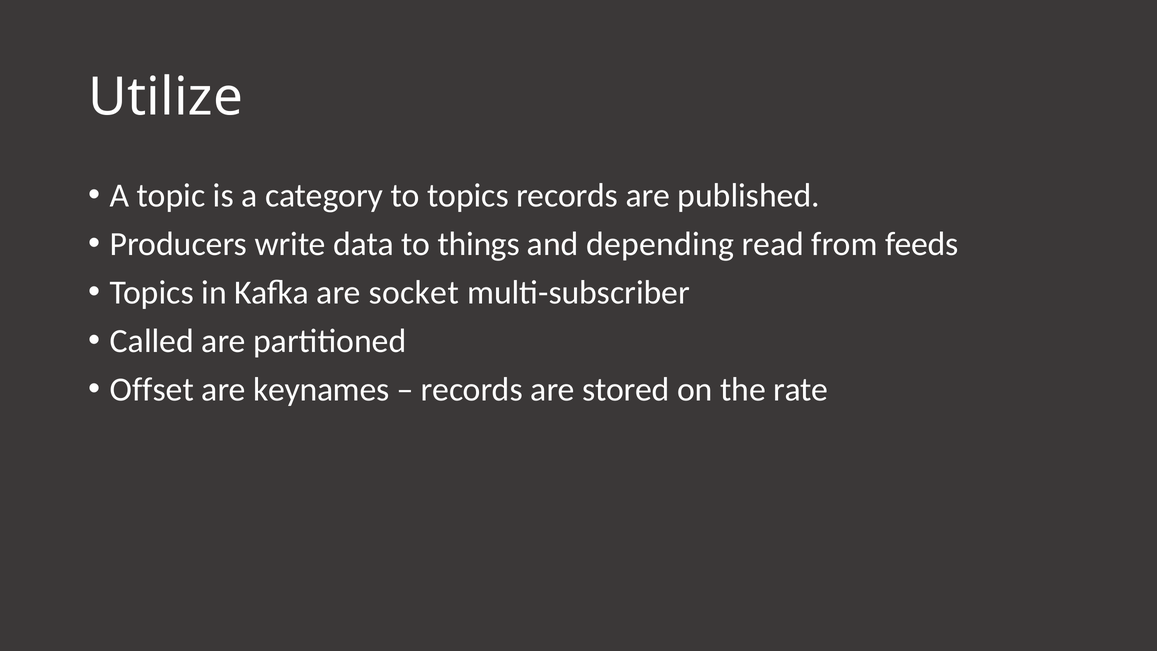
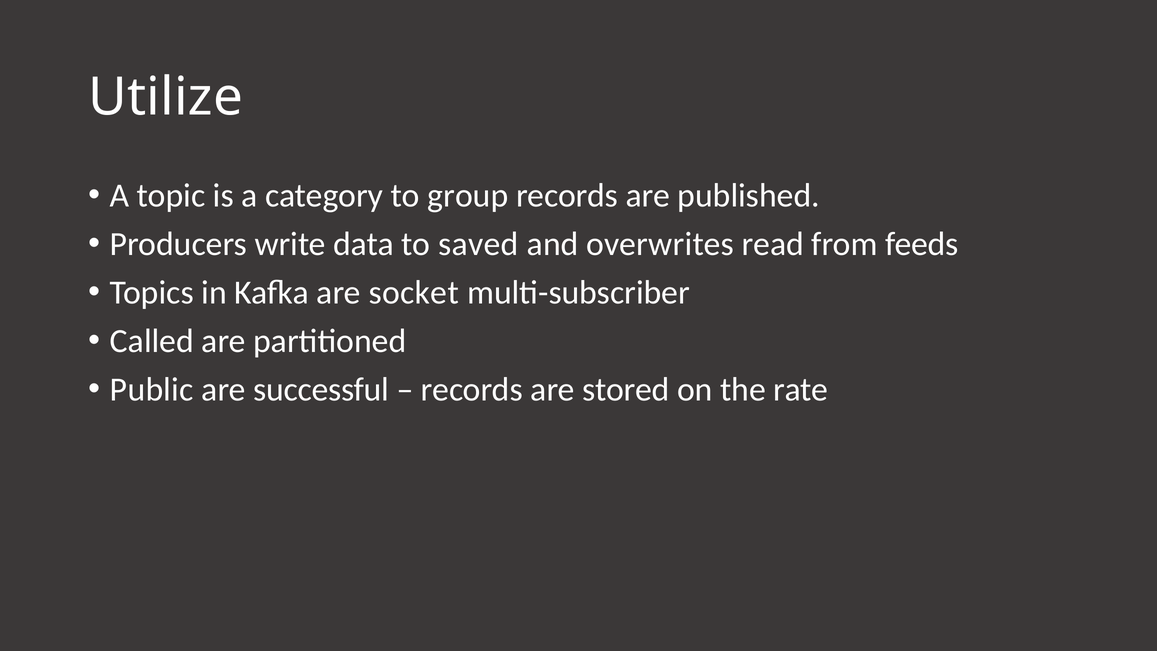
to topics: topics -> group
things: things -> saved
depending: depending -> overwrites
Offset: Offset -> Public
keynames: keynames -> successful
